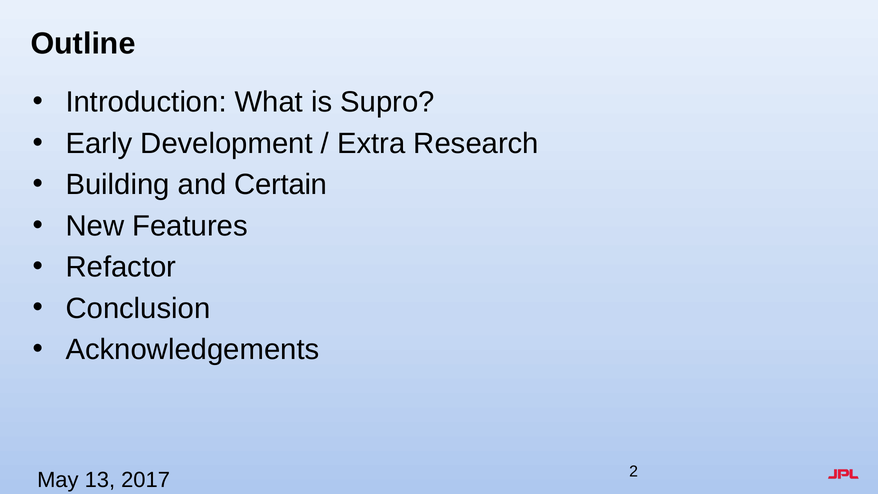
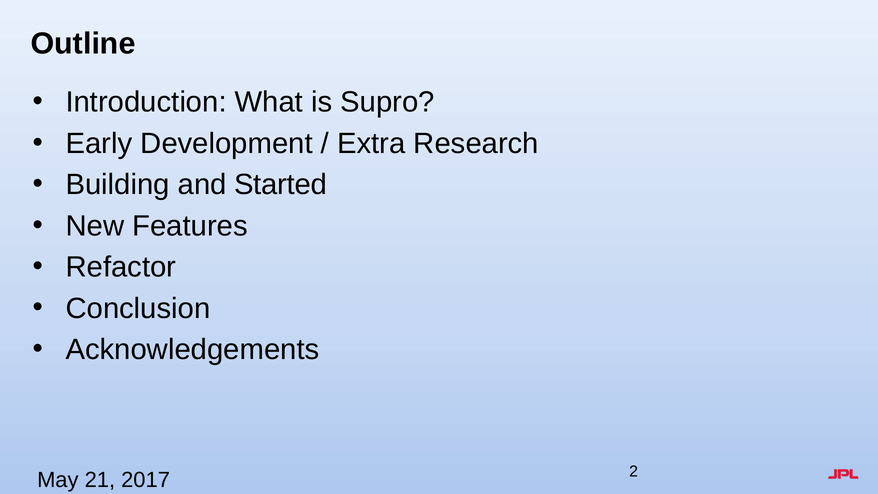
Certain: Certain -> Started
13: 13 -> 21
